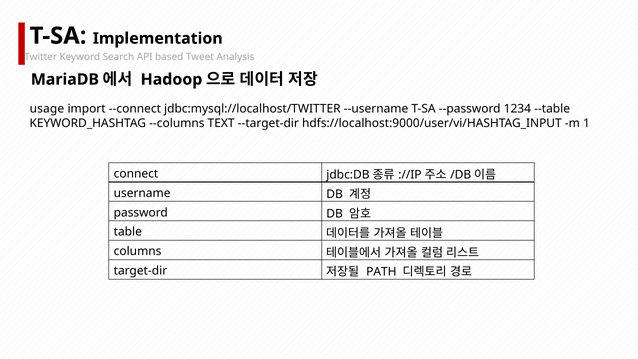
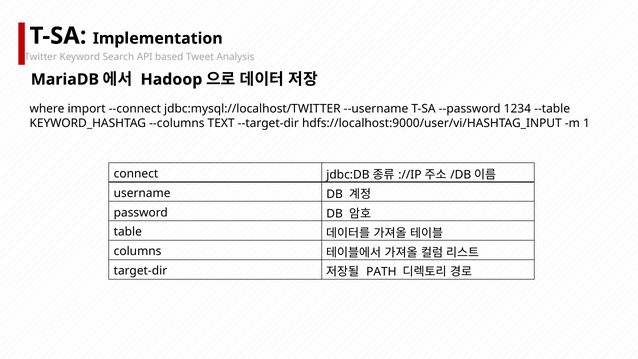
usage: usage -> where
